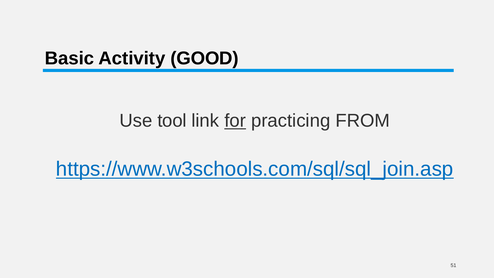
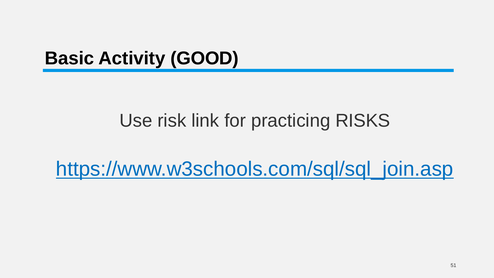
tool: tool -> risk
for underline: present -> none
FROM: FROM -> RISKS
